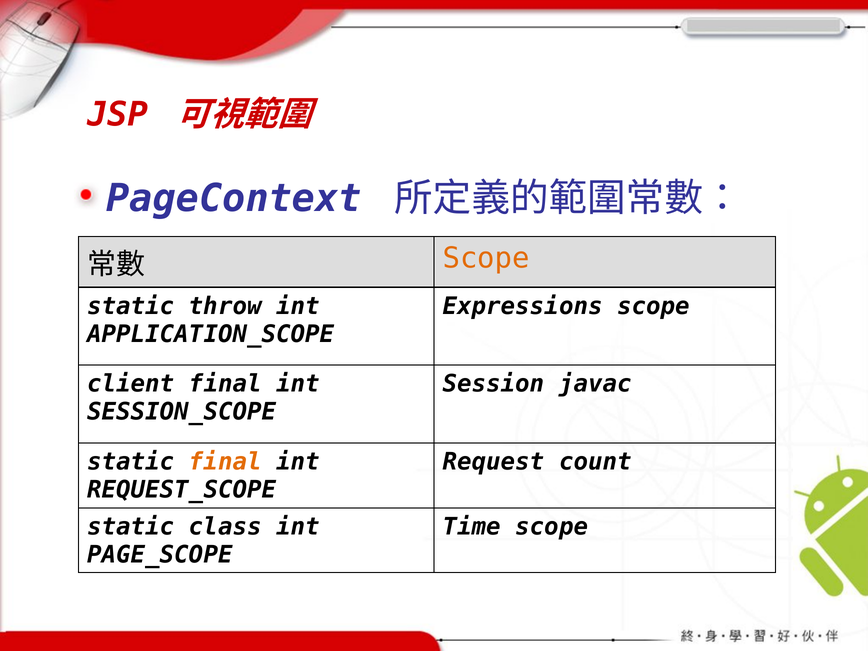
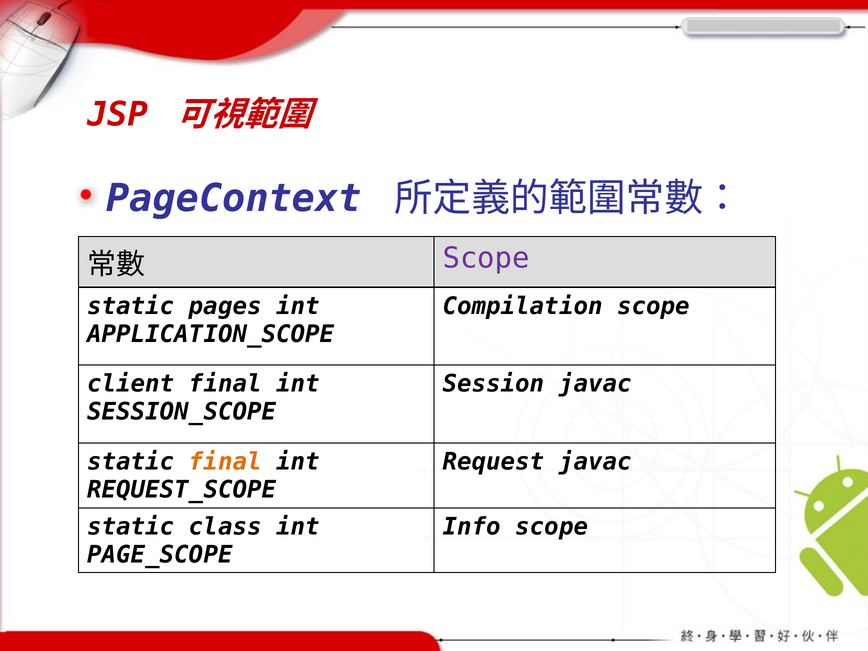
Scope at (486, 258) colour: orange -> purple
throw: throw -> pages
Expressions: Expressions -> Compilation
Request count: count -> javac
Time: Time -> Info
